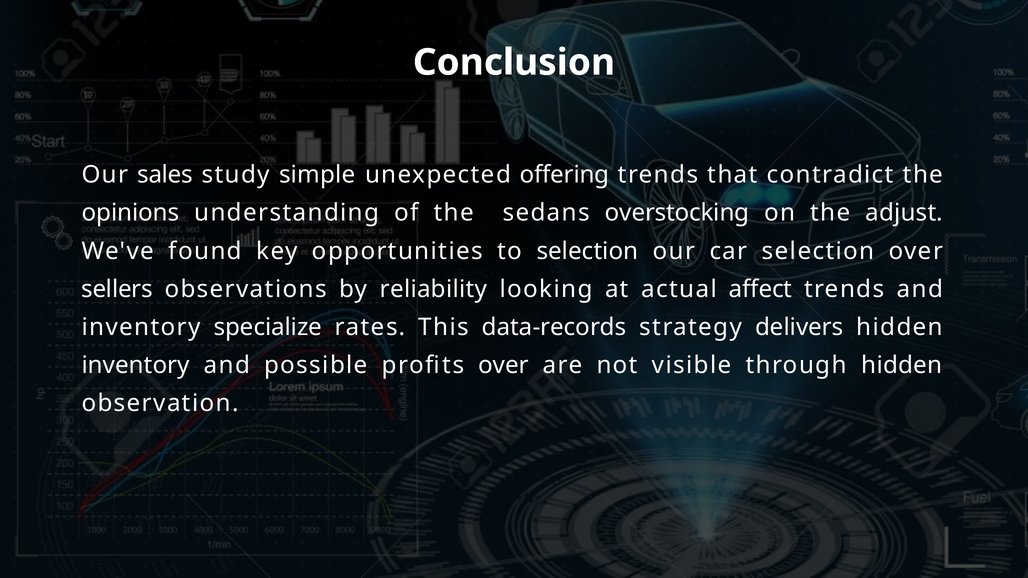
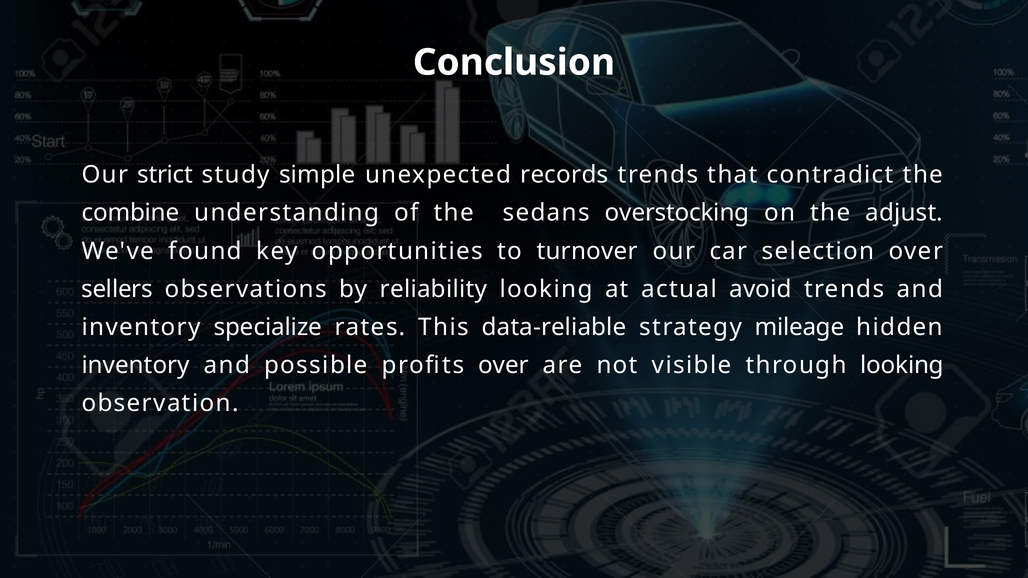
sales: sales -> strict
offering: offering -> records
opinions: opinions -> combine
to selection: selection -> turnover
affect: affect -> avoid
data-records: data-records -> data-reliable
delivers: delivers -> mileage
through hidden: hidden -> looking
